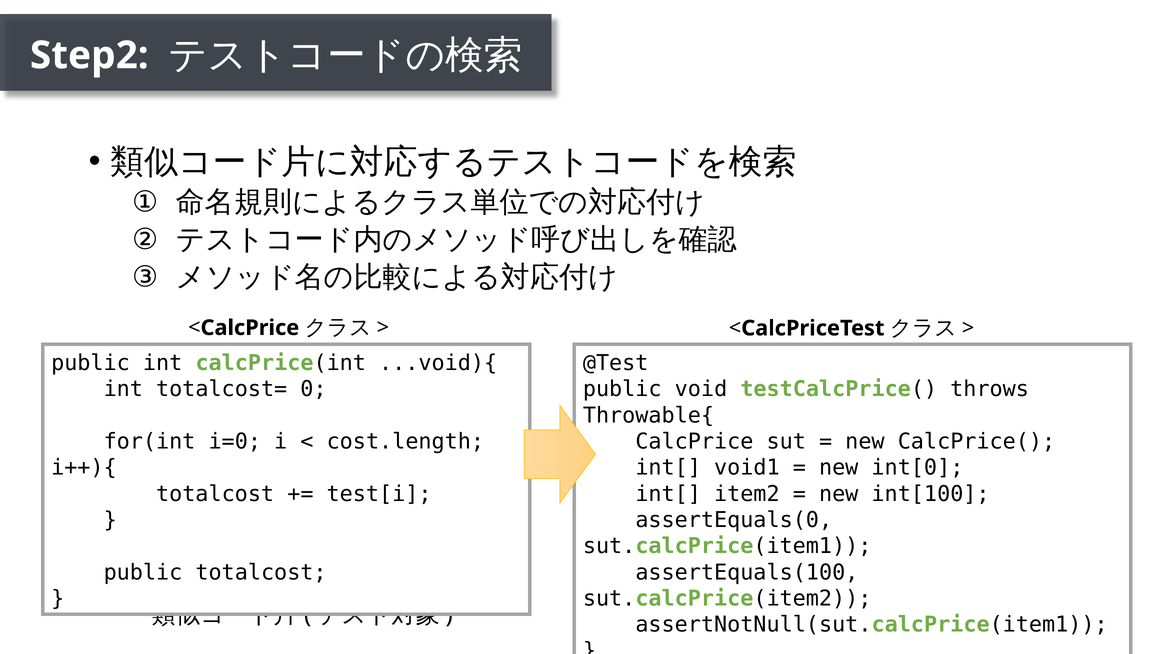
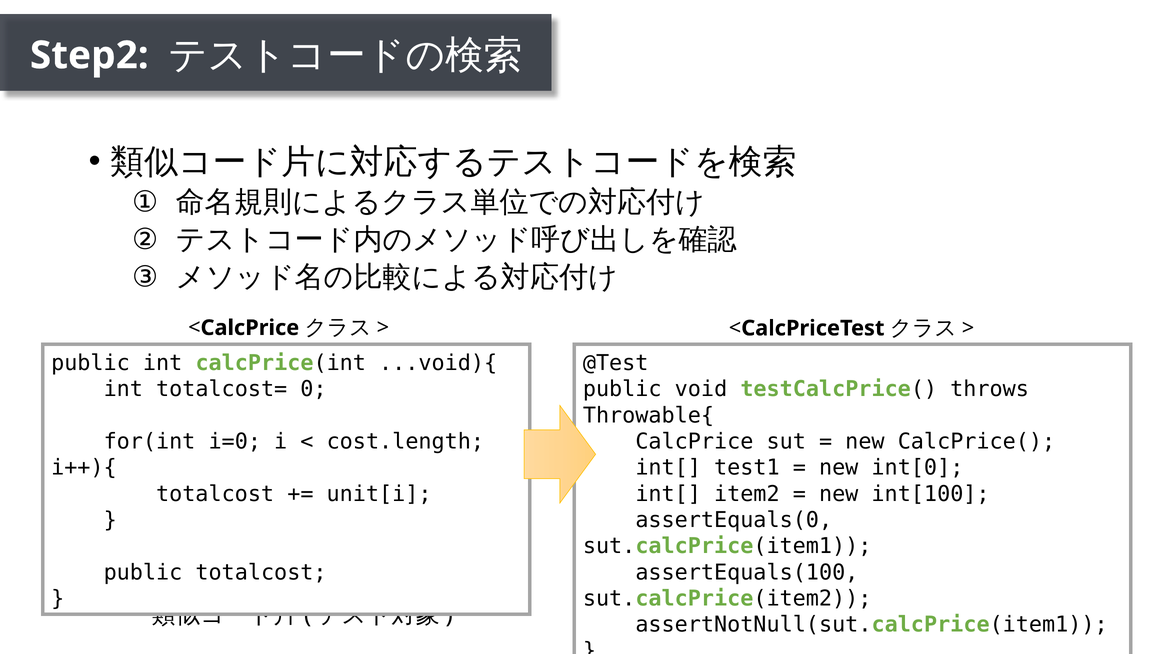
void1: void1 -> test1
test[i: test[i -> unit[i
